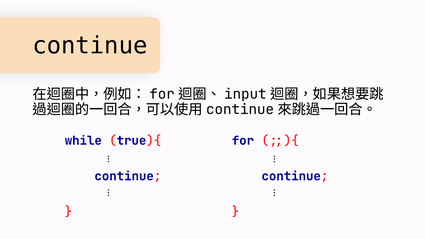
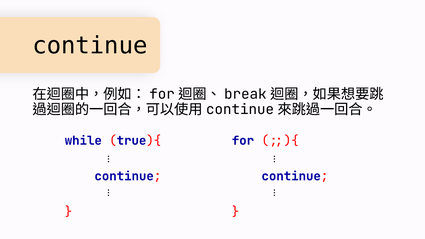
input: input -> break
